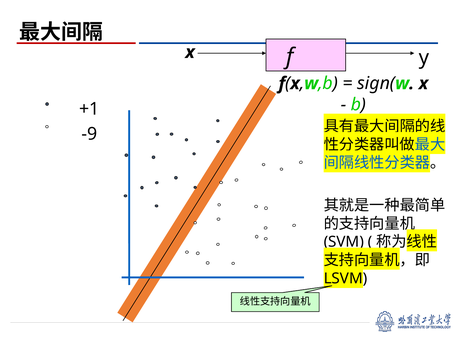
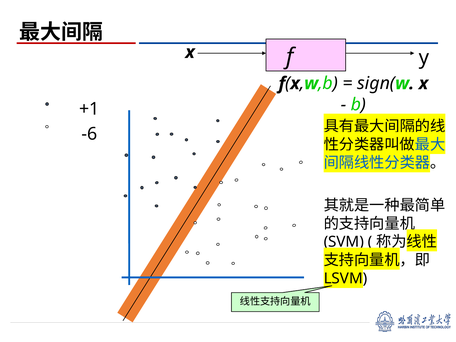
-9: -9 -> -6
